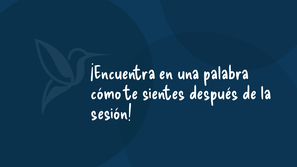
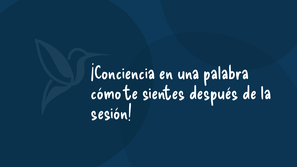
¡Encuentra: ¡Encuentra -> ¡Conciencia
